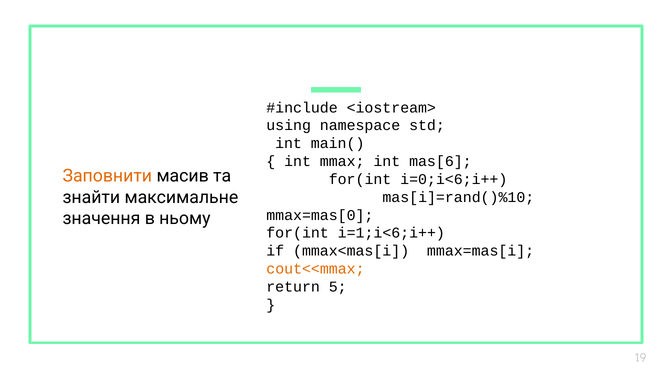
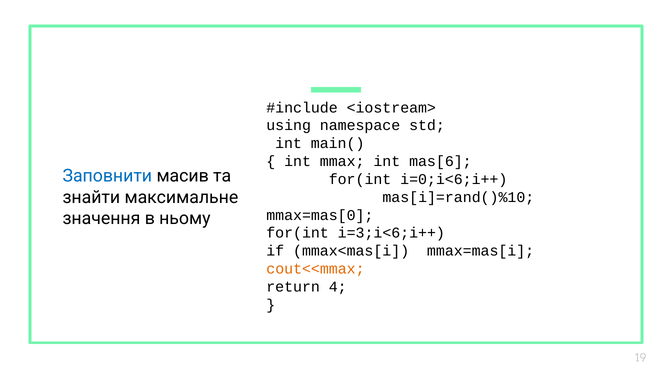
Заповнити colour: orange -> blue
i=1;i<6;i++: i=1;i<6;i++ -> i=3;i<6;i++
5: 5 -> 4
